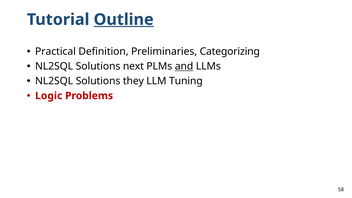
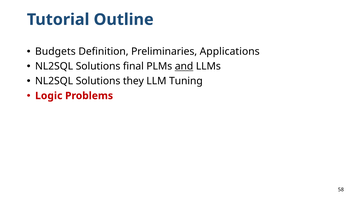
Outline underline: present -> none
Practical: Practical -> Budgets
Categorizing: Categorizing -> Applications
next: next -> final
